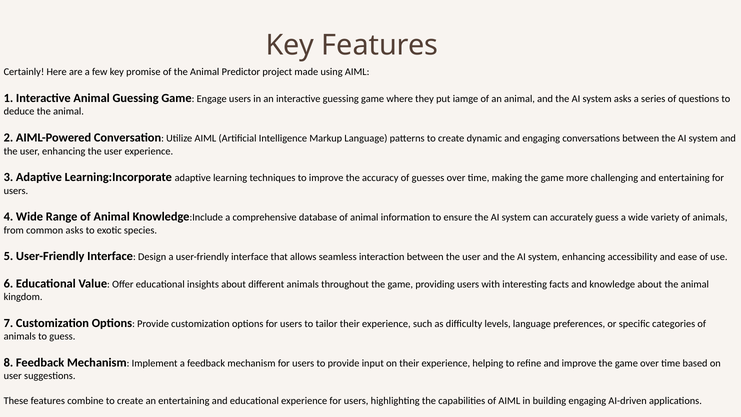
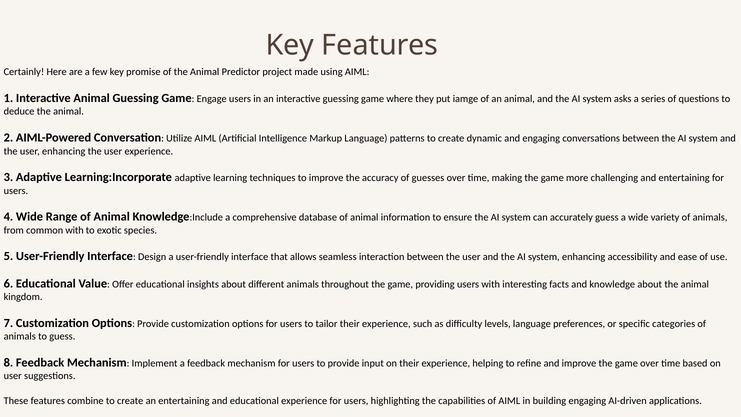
common asks: asks -> with
